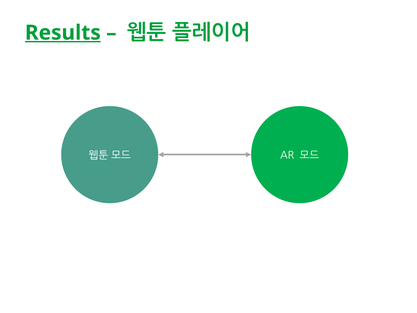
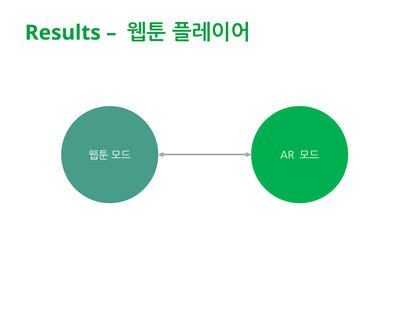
Results underline: present -> none
